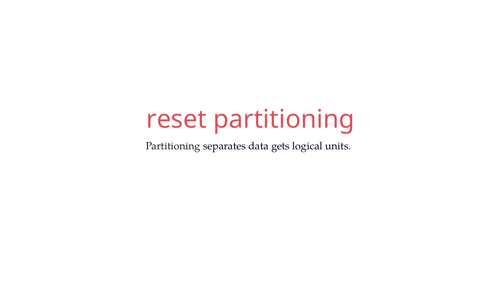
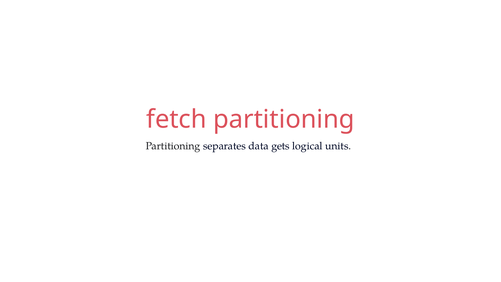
reset: reset -> fetch
